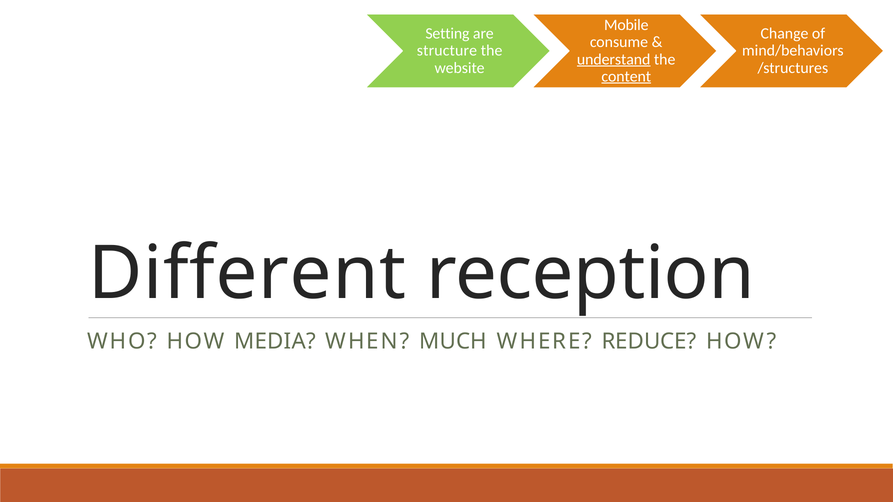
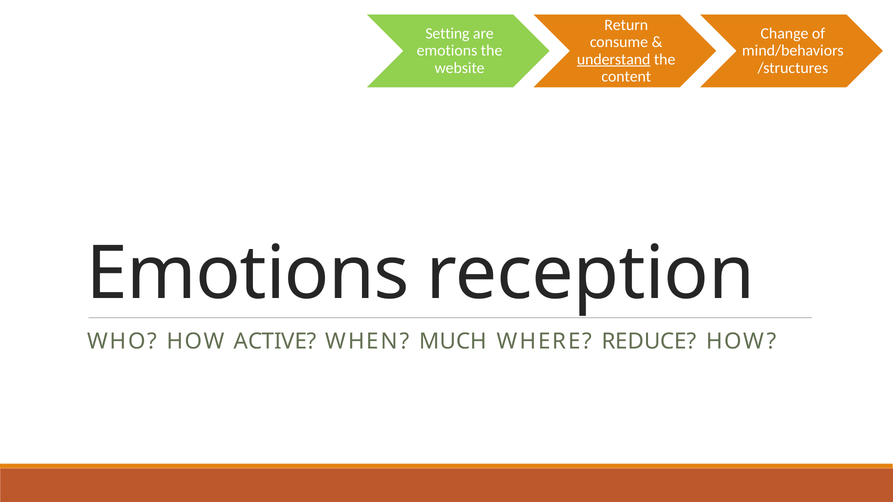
Mobile: Mobile -> Return
structure at (447, 51): structure -> emotions
content underline: present -> none
Different at (247, 274): Different -> Emotions
MEDIA: MEDIA -> ACTIVE
